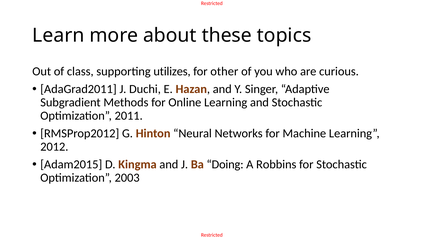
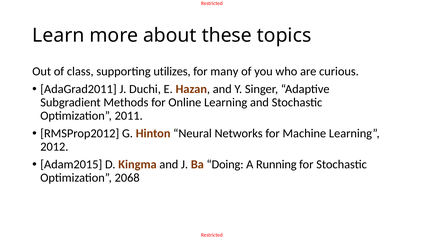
other: other -> many
Robbins: Robbins -> Running
2003: 2003 -> 2068
